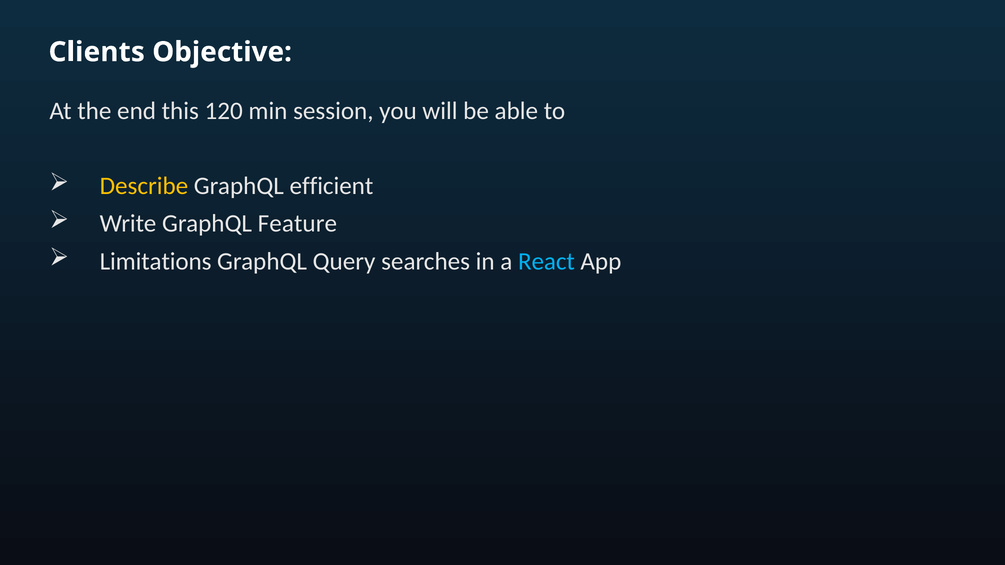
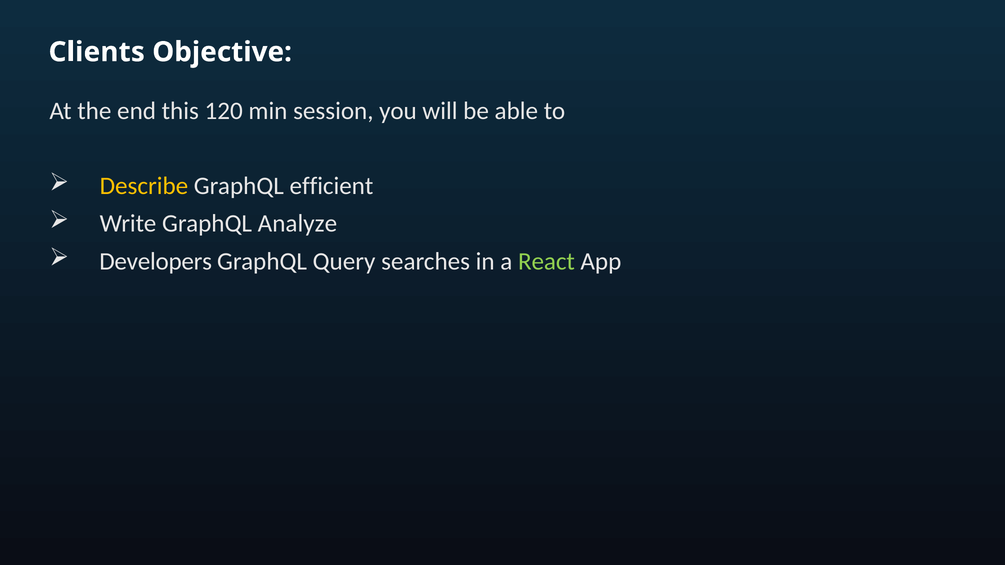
Feature: Feature -> Analyze
Limitations: Limitations -> Developers
React colour: light blue -> light green
